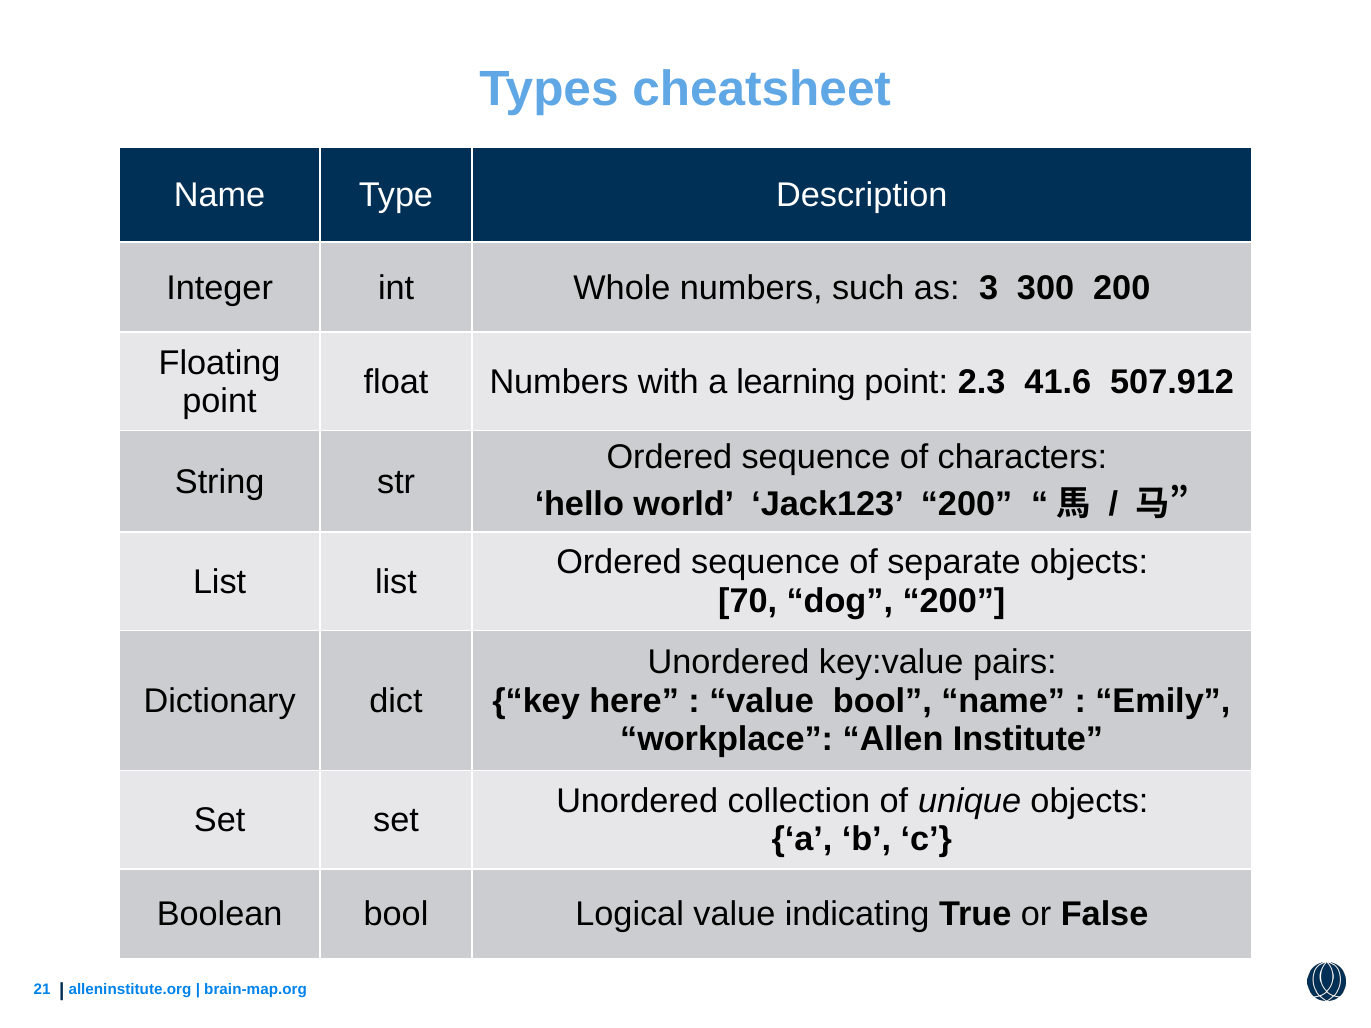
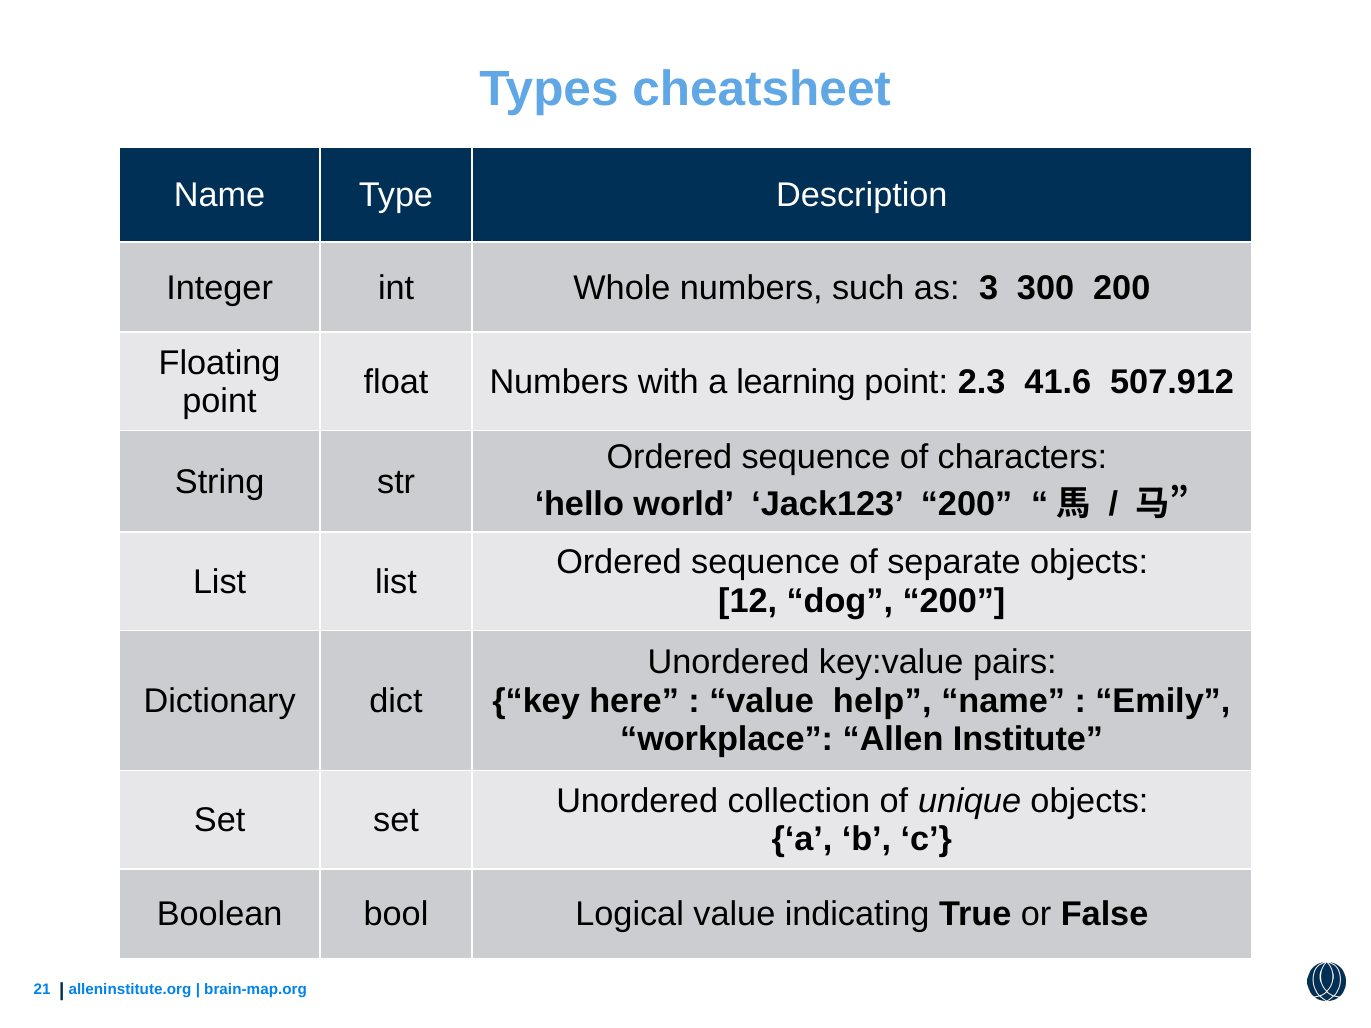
70: 70 -> 12
value bool: bool -> help
